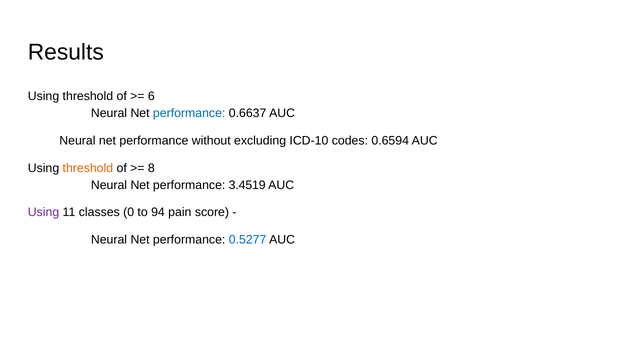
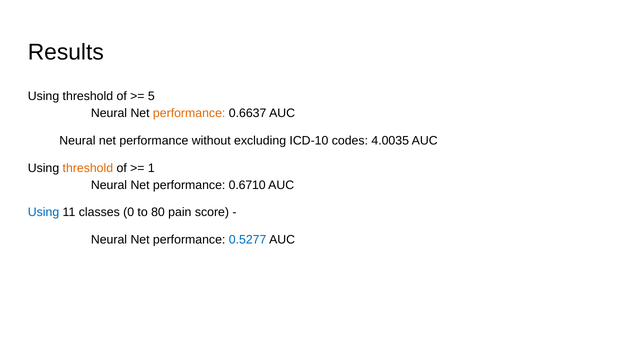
6: 6 -> 5
performance at (189, 113) colour: blue -> orange
0.6594: 0.6594 -> 4.0035
8: 8 -> 1
3.4519: 3.4519 -> 0.6710
Using at (44, 212) colour: purple -> blue
94: 94 -> 80
